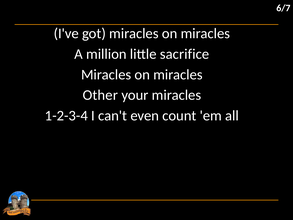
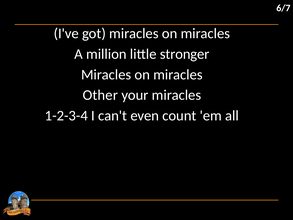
sacrifice: sacrifice -> stronger
